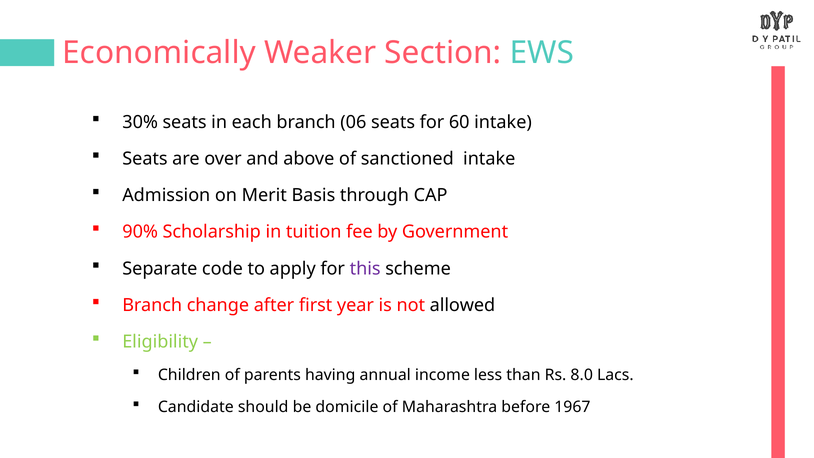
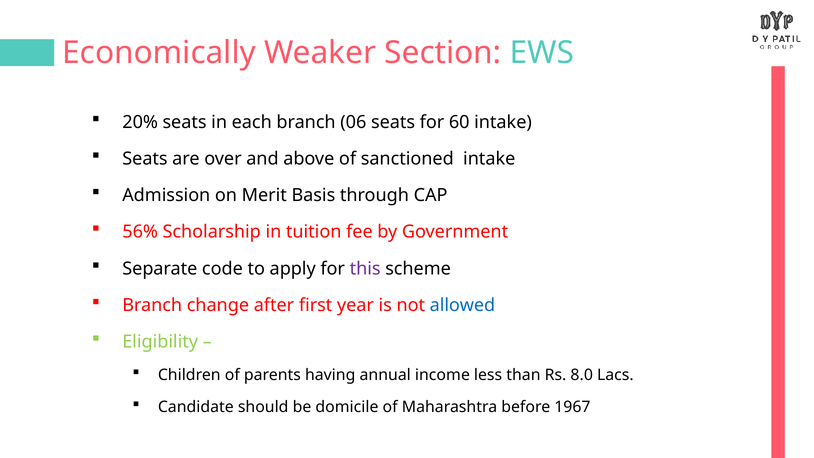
30%: 30% -> 20%
90%: 90% -> 56%
allowed colour: black -> blue
